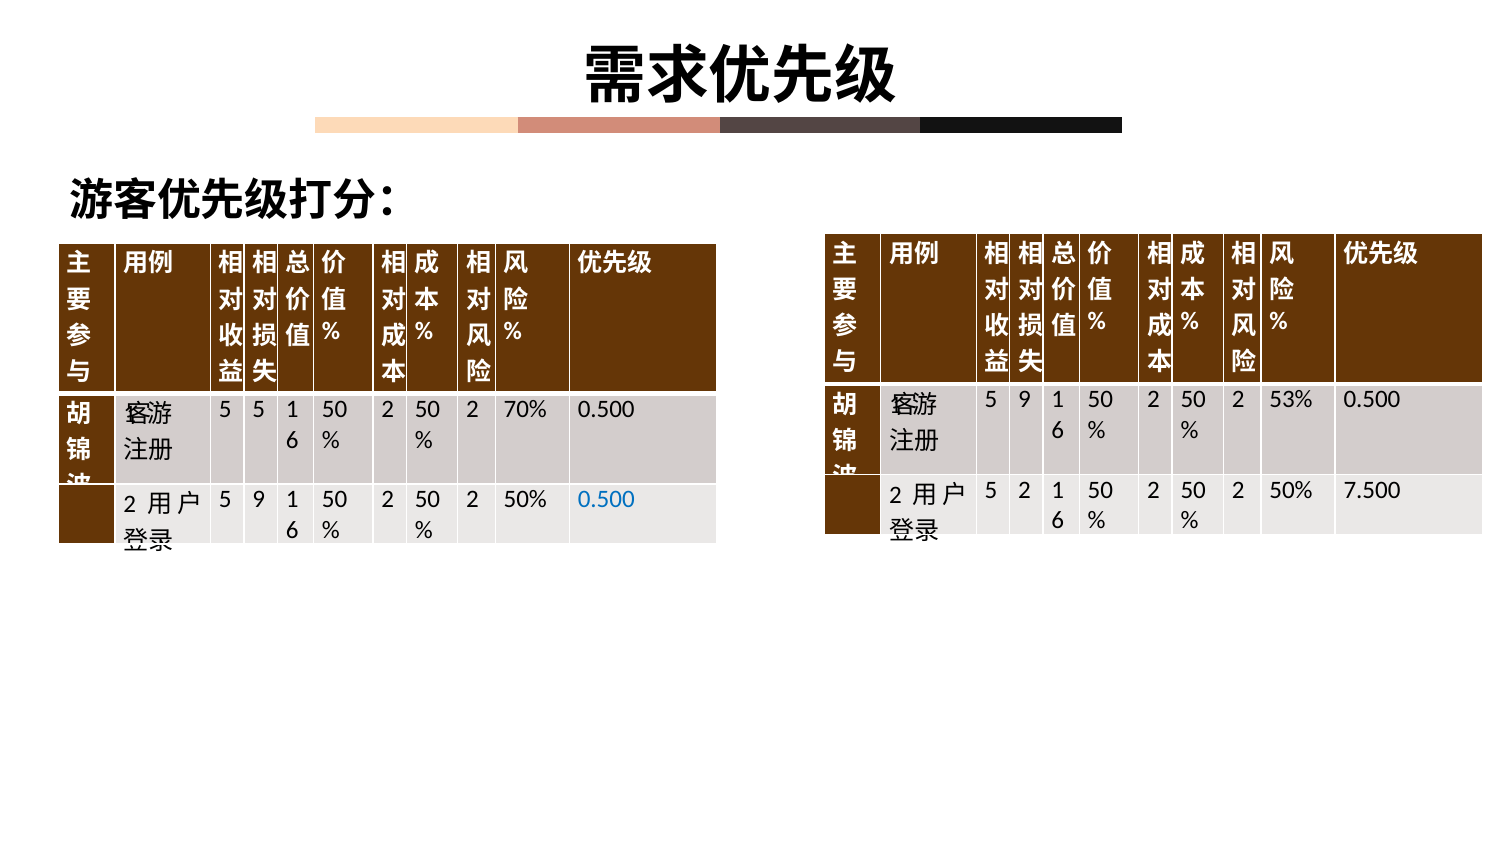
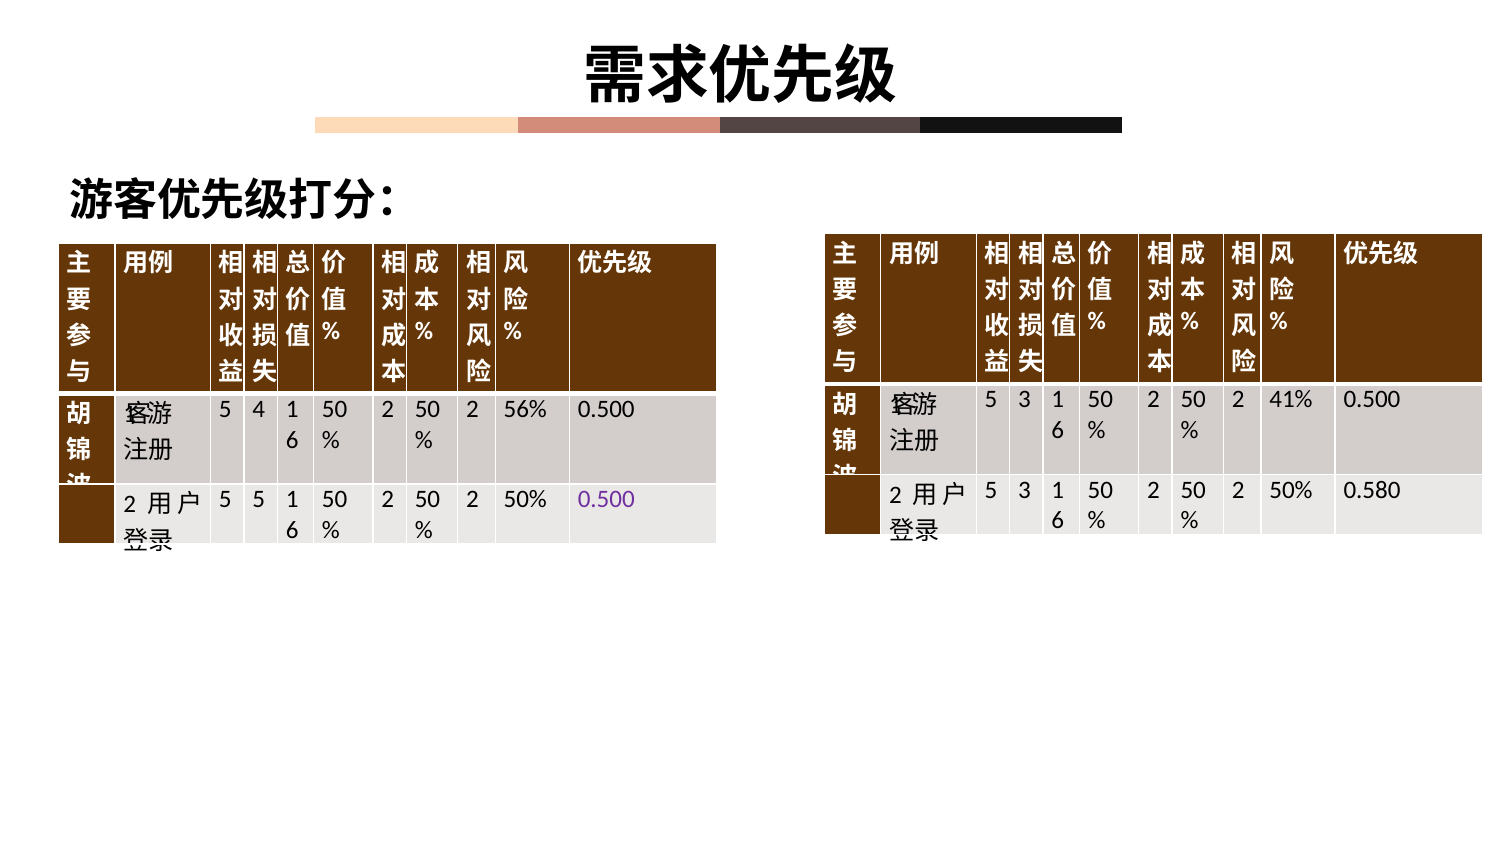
9 at (1024, 400): 9 -> 3
53%: 53% -> 41%
5 5: 5 -> 4
70%: 70% -> 56%
2 at (1024, 490): 2 -> 3
7.500: 7.500 -> 0.580
9 at (259, 500): 9 -> 5
0.500 at (606, 500) colour: blue -> purple
